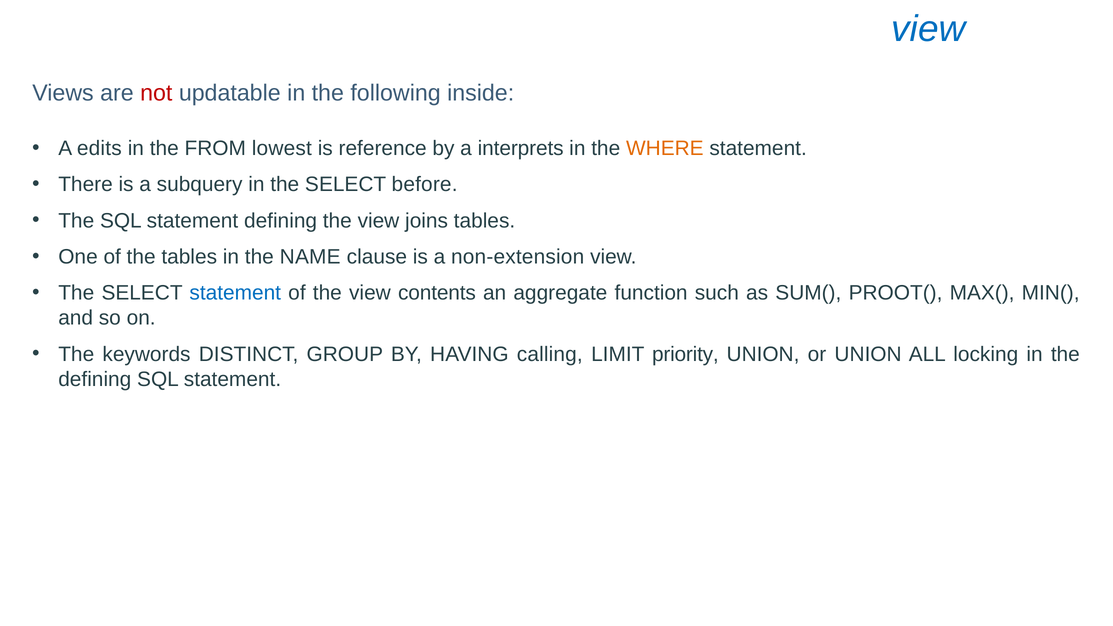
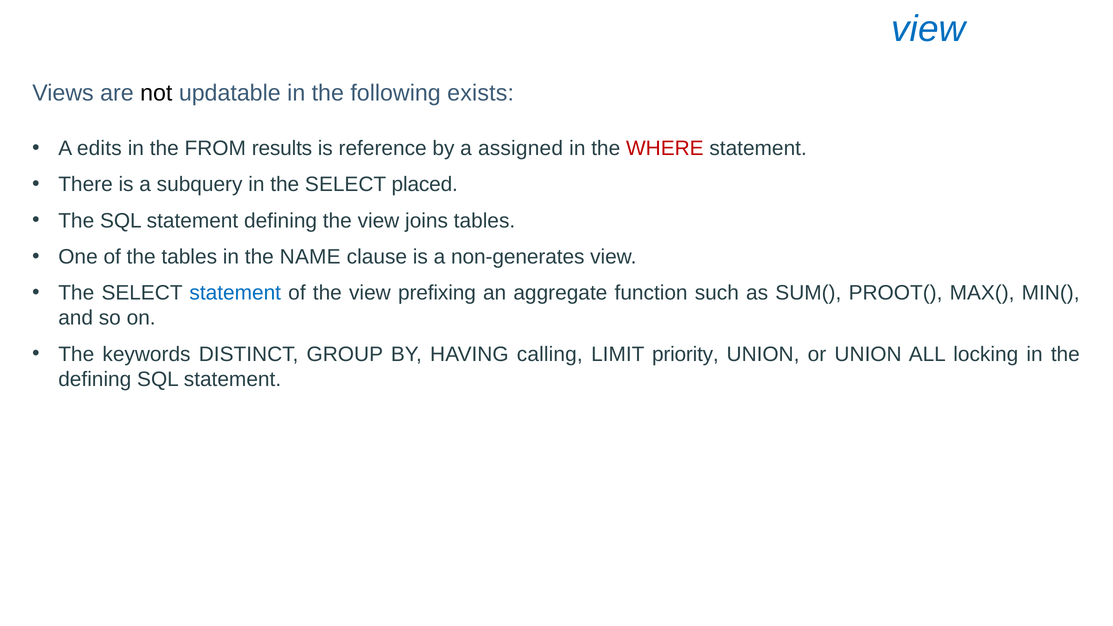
not colour: red -> black
inside: inside -> exists
lowest: lowest -> results
interprets: interprets -> assigned
WHERE colour: orange -> red
before: before -> placed
non-extension: non-extension -> non-generates
contents: contents -> prefixing
